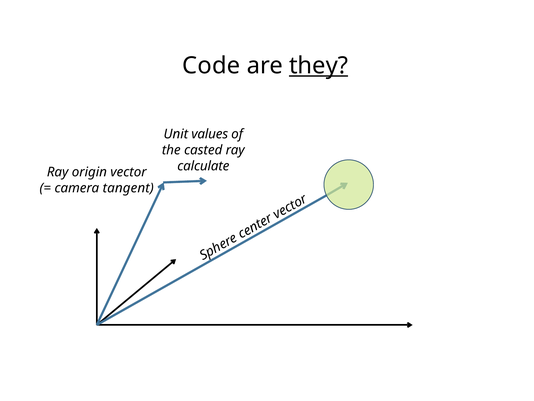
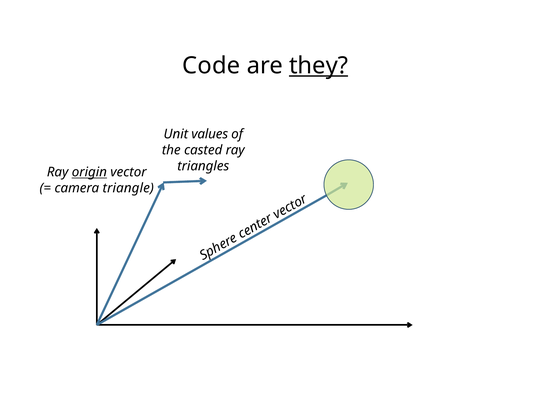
calculate: calculate -> triangles
origin underline: none -> present
tangent: tangent -> triangle
